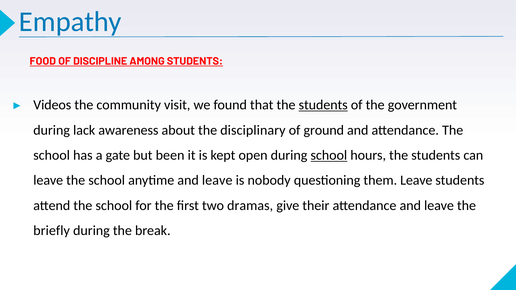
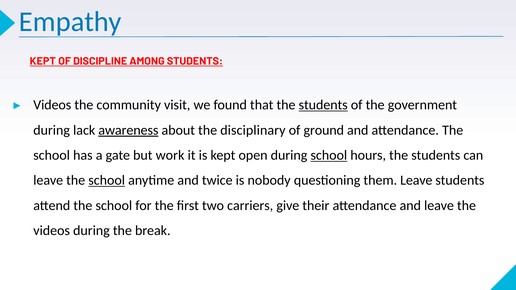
FOOD at (43, 61): FOOD -> KEPT
awareness underline: none -> present
been: been -> work
school at (107, 181) underline: none -> present
anytime and leave: leave -> twice
dramas: dramas -> carriers
briefly at (52, 231): briefly -> videos
